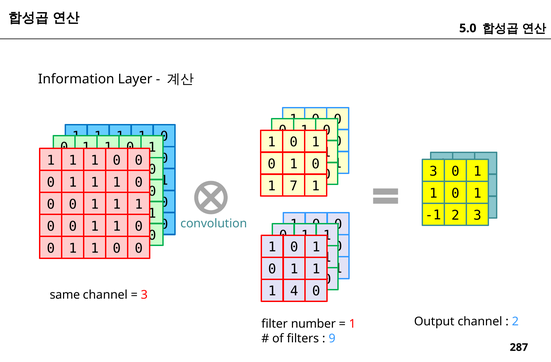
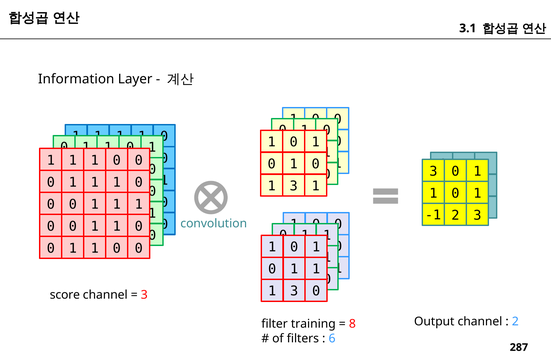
5.0: 5.0 -> 3.1
7 at (294, 186): 7 -> 3
4 at (294, 291): 4 -> 3
same: same -> score
number: number -> training
1 at (352, 324): 1 -> 8
9: 9 -> 6
